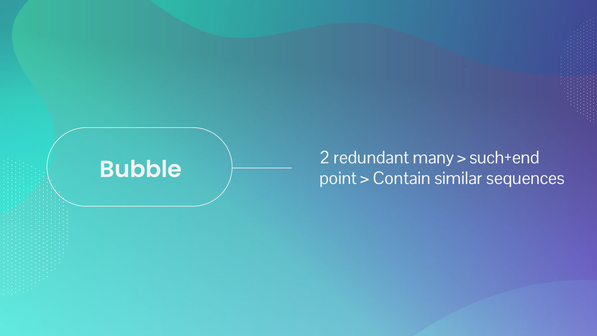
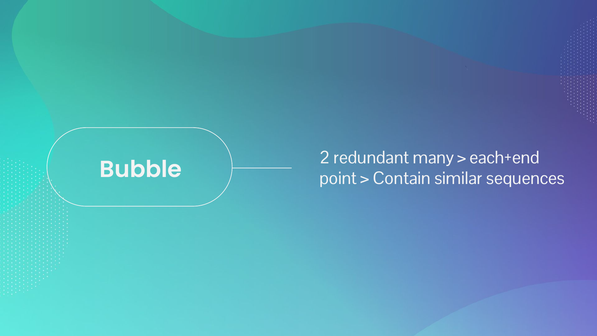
such+end: such+end -> each+end
